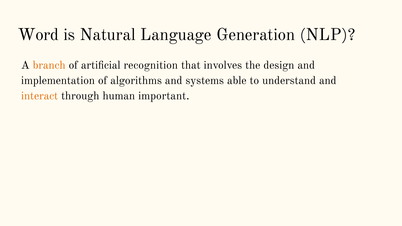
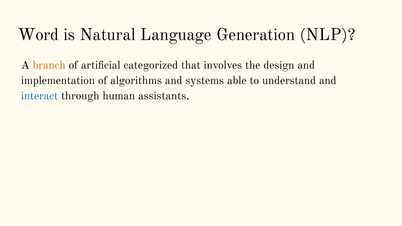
recognition: recognition -> categorized
interact colour: orange -> blue
important: important -> assistants
